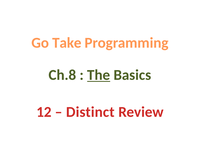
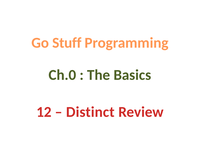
Take: Take -> Stuff
Ch.8: Ch.8 -> Ch.0
The underline: present -> none
